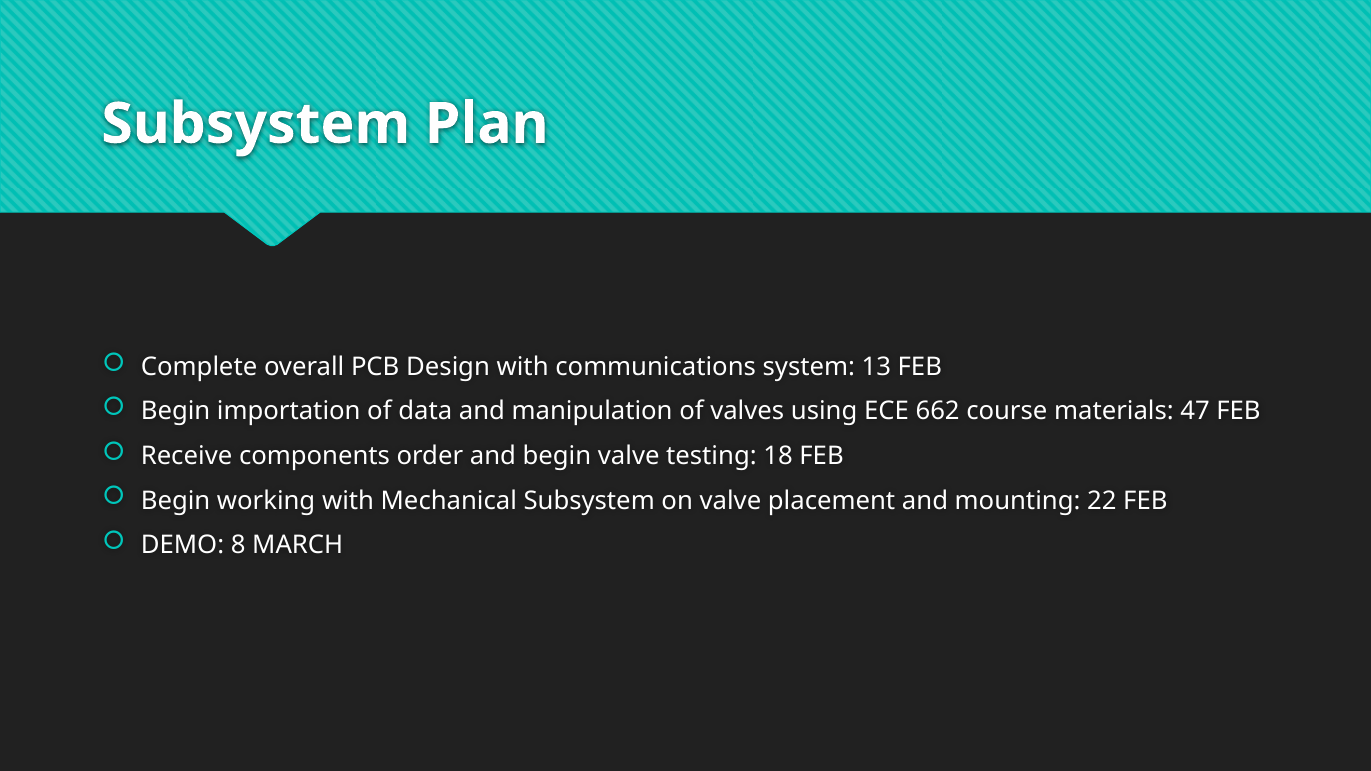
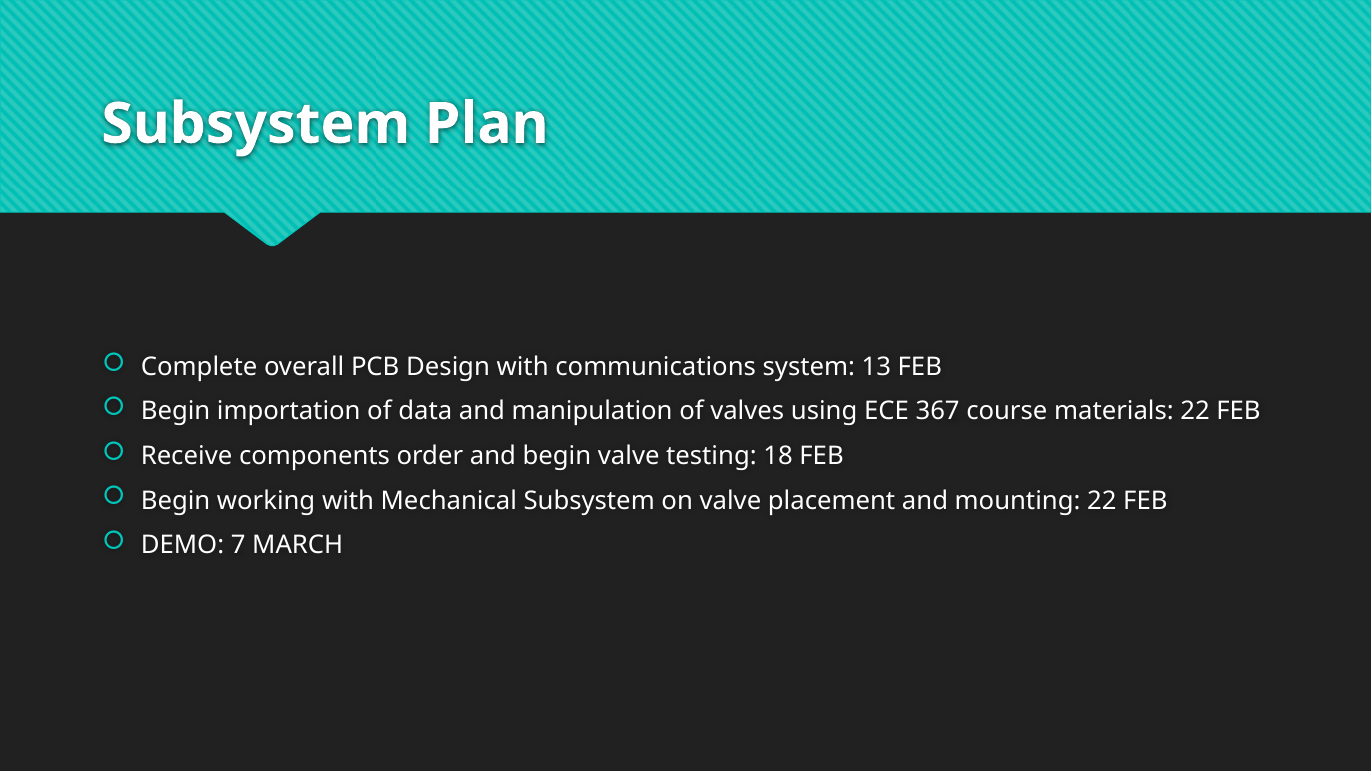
662: 662 -> 367
materials 47: 47 -> 22
8: 8 -> 7
